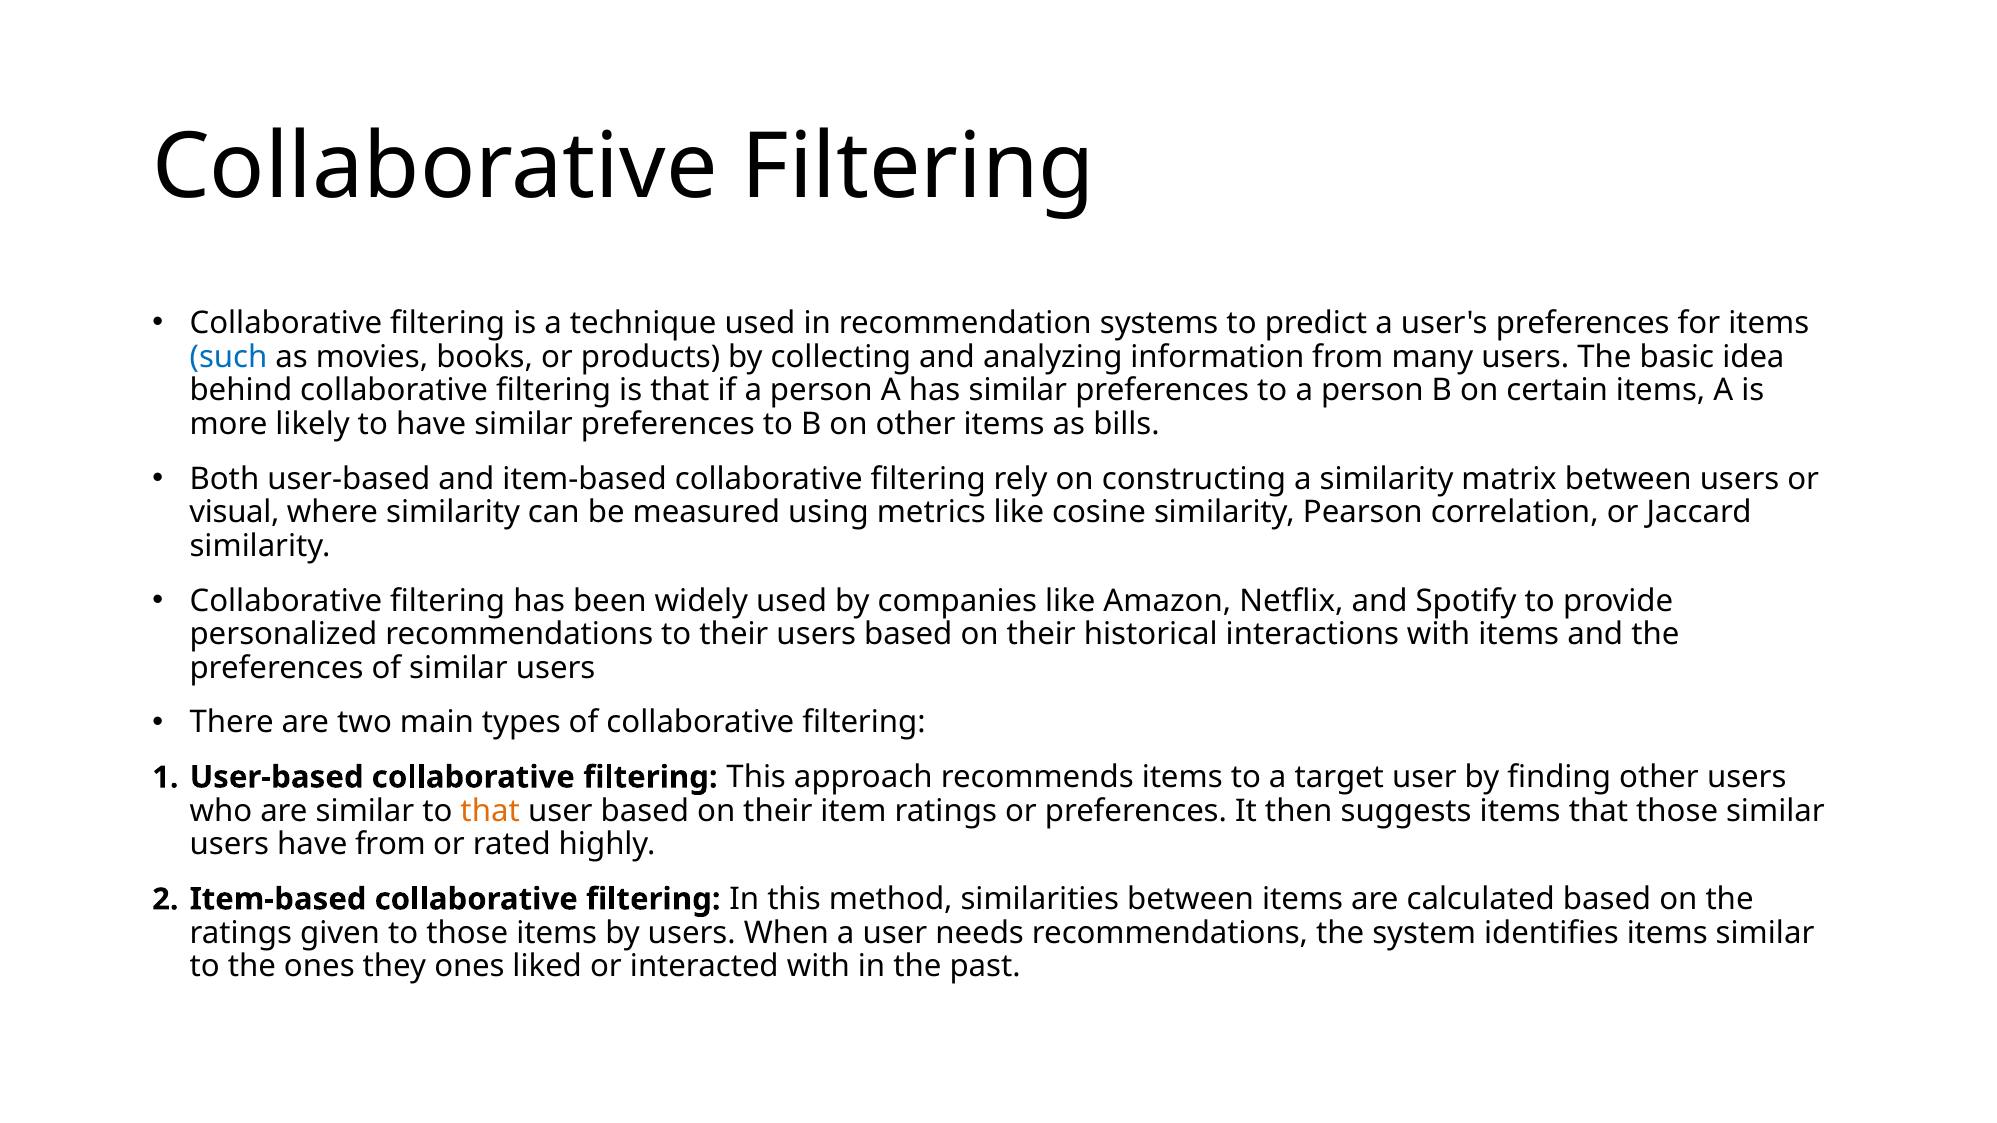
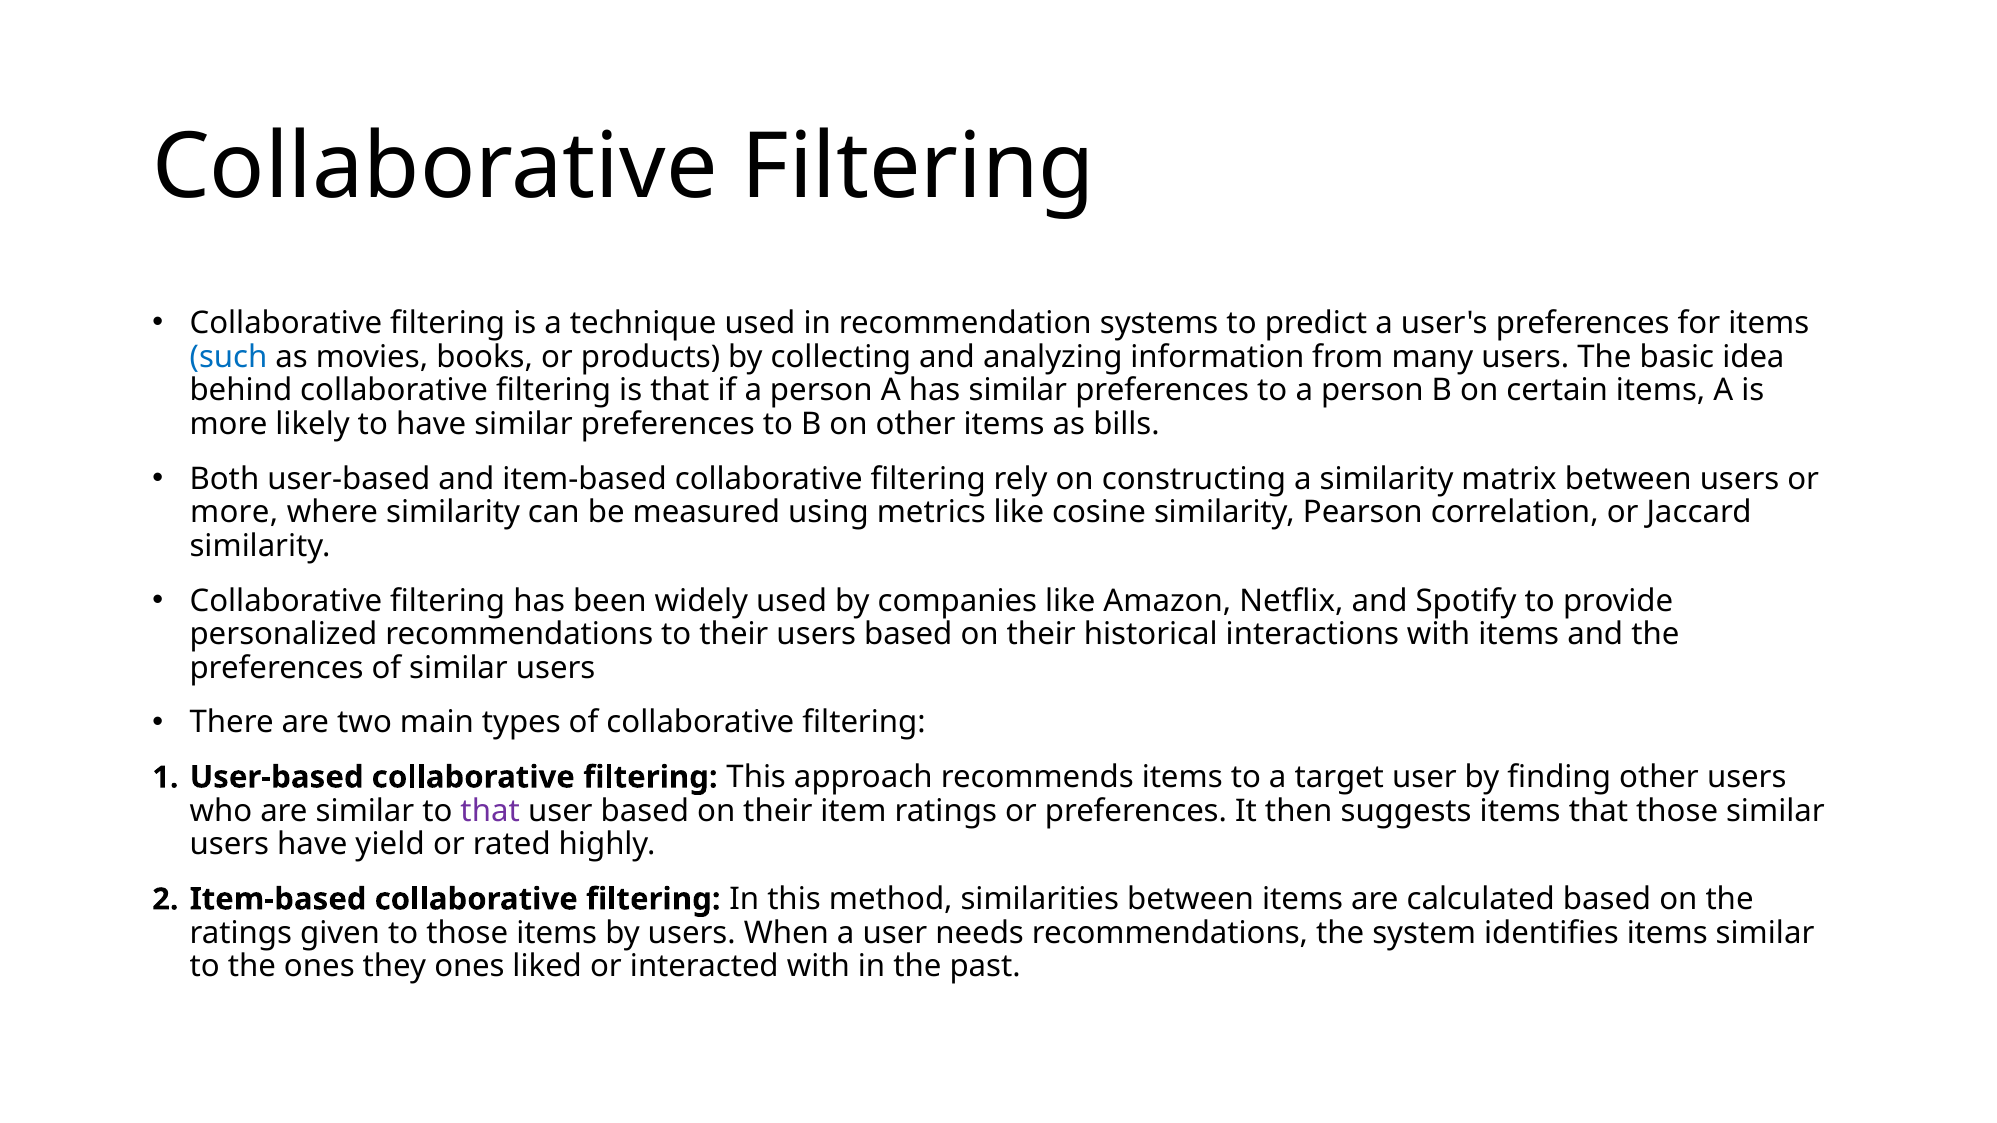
visual at (234, 513): visual -> more
that at (490, 811) colour: orange -> purple
have from: from -> yield
